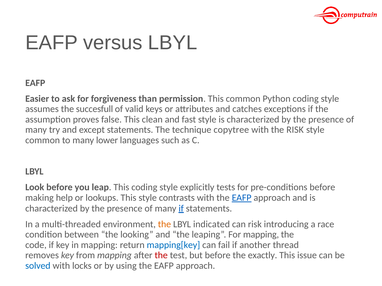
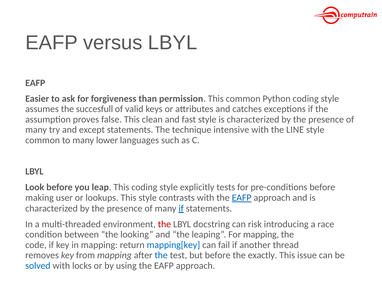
copytree: copytree -> intensive
the RISK: RISK -> LINE
help: help -> user
the at (164, 224) colour: orange -> red
indicated: indicated -> docstring
the at (161, 256) colour: red -> blue
